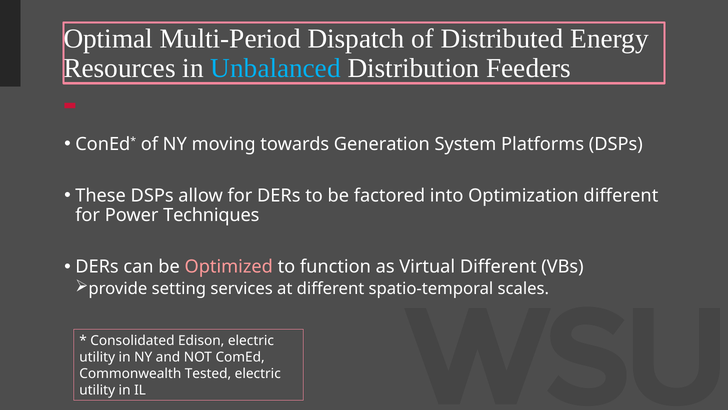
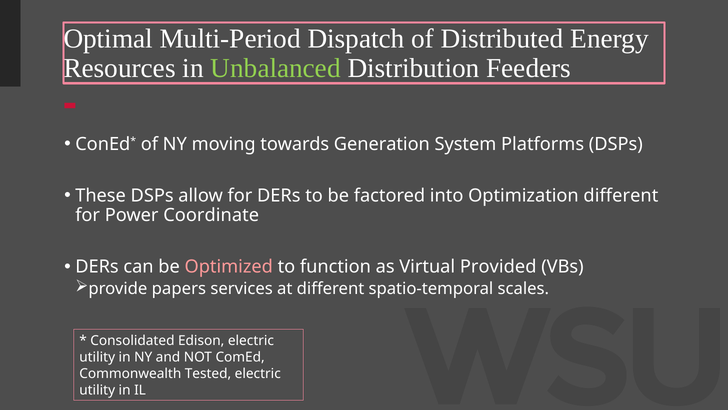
Unbalanced colour: light blue -> light green
Techniques: Techniques -> Coordinate
Virtual Different: Different -> Provided
setting: setting -> papers
